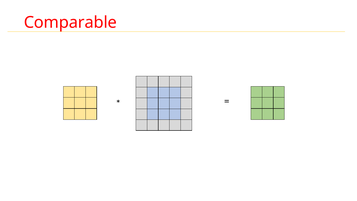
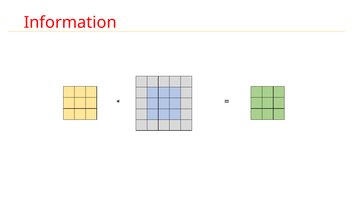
Comparable: Comparable -> Information
